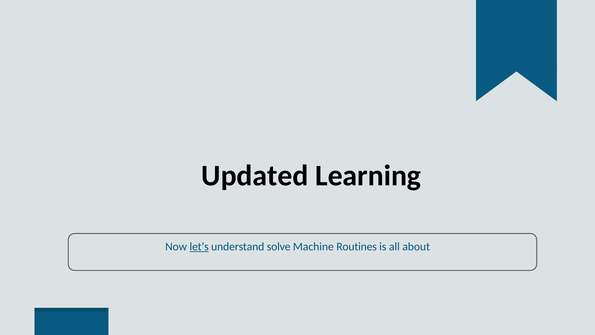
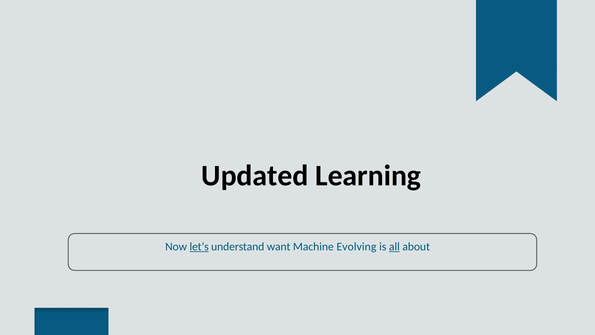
solve: solve -> want
Routines: Routines -> Evolving
all underline: none -> present
